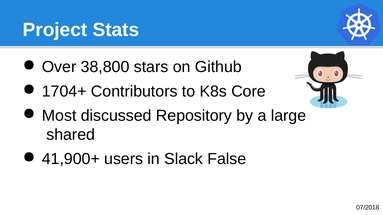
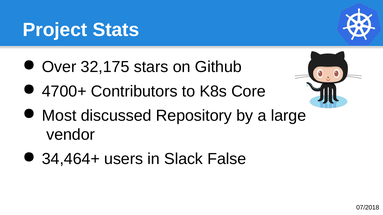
38,800: 38,800 -> 32,175
1704+: 1704+ -> 4700+
shared: shared -> vendor
41,900+: 41,900+ -> 34,464+
